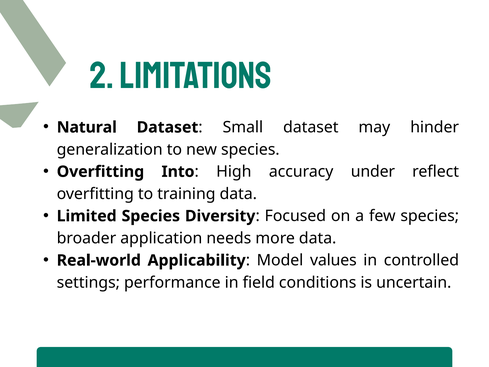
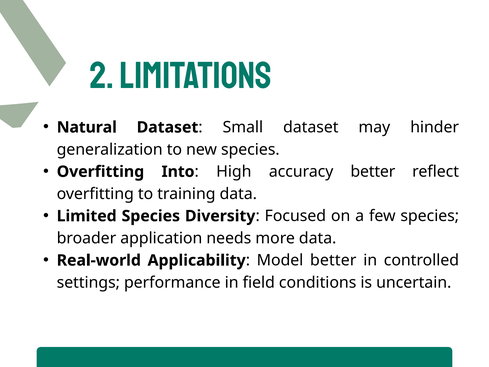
accuracy under: under -> better
Model values: values -> better
